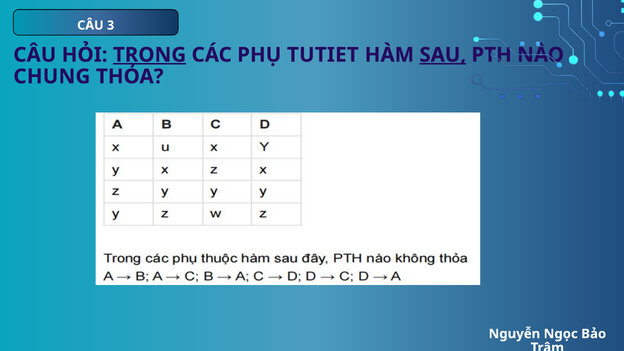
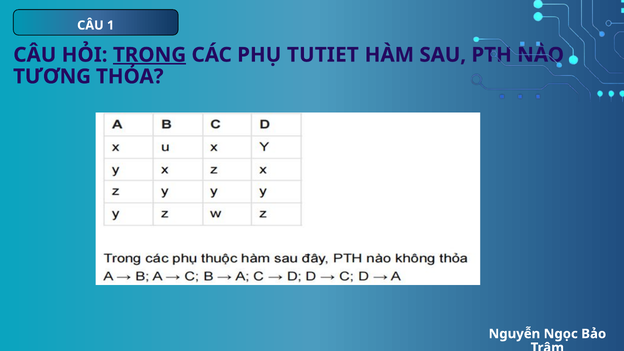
3: 3 -> 1
SAU underline: present -> none
CHUNG: CHUNG -> TƯƠNG
